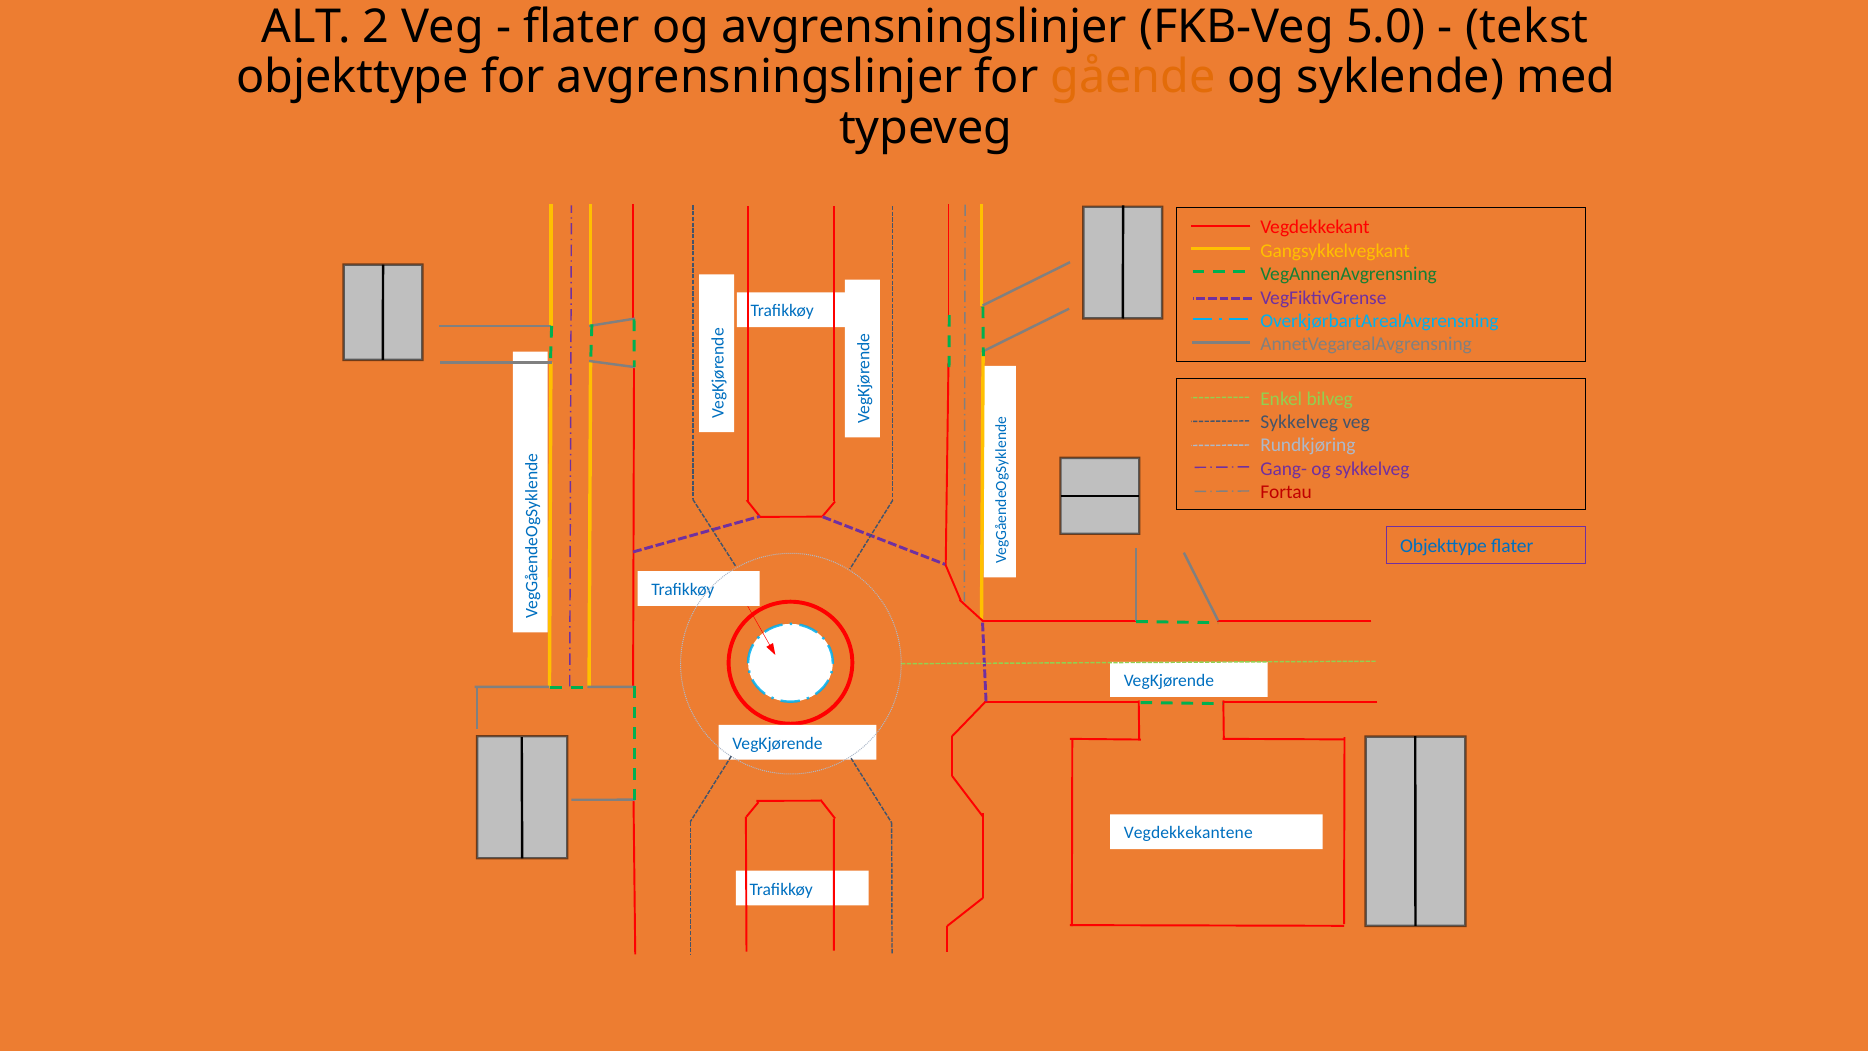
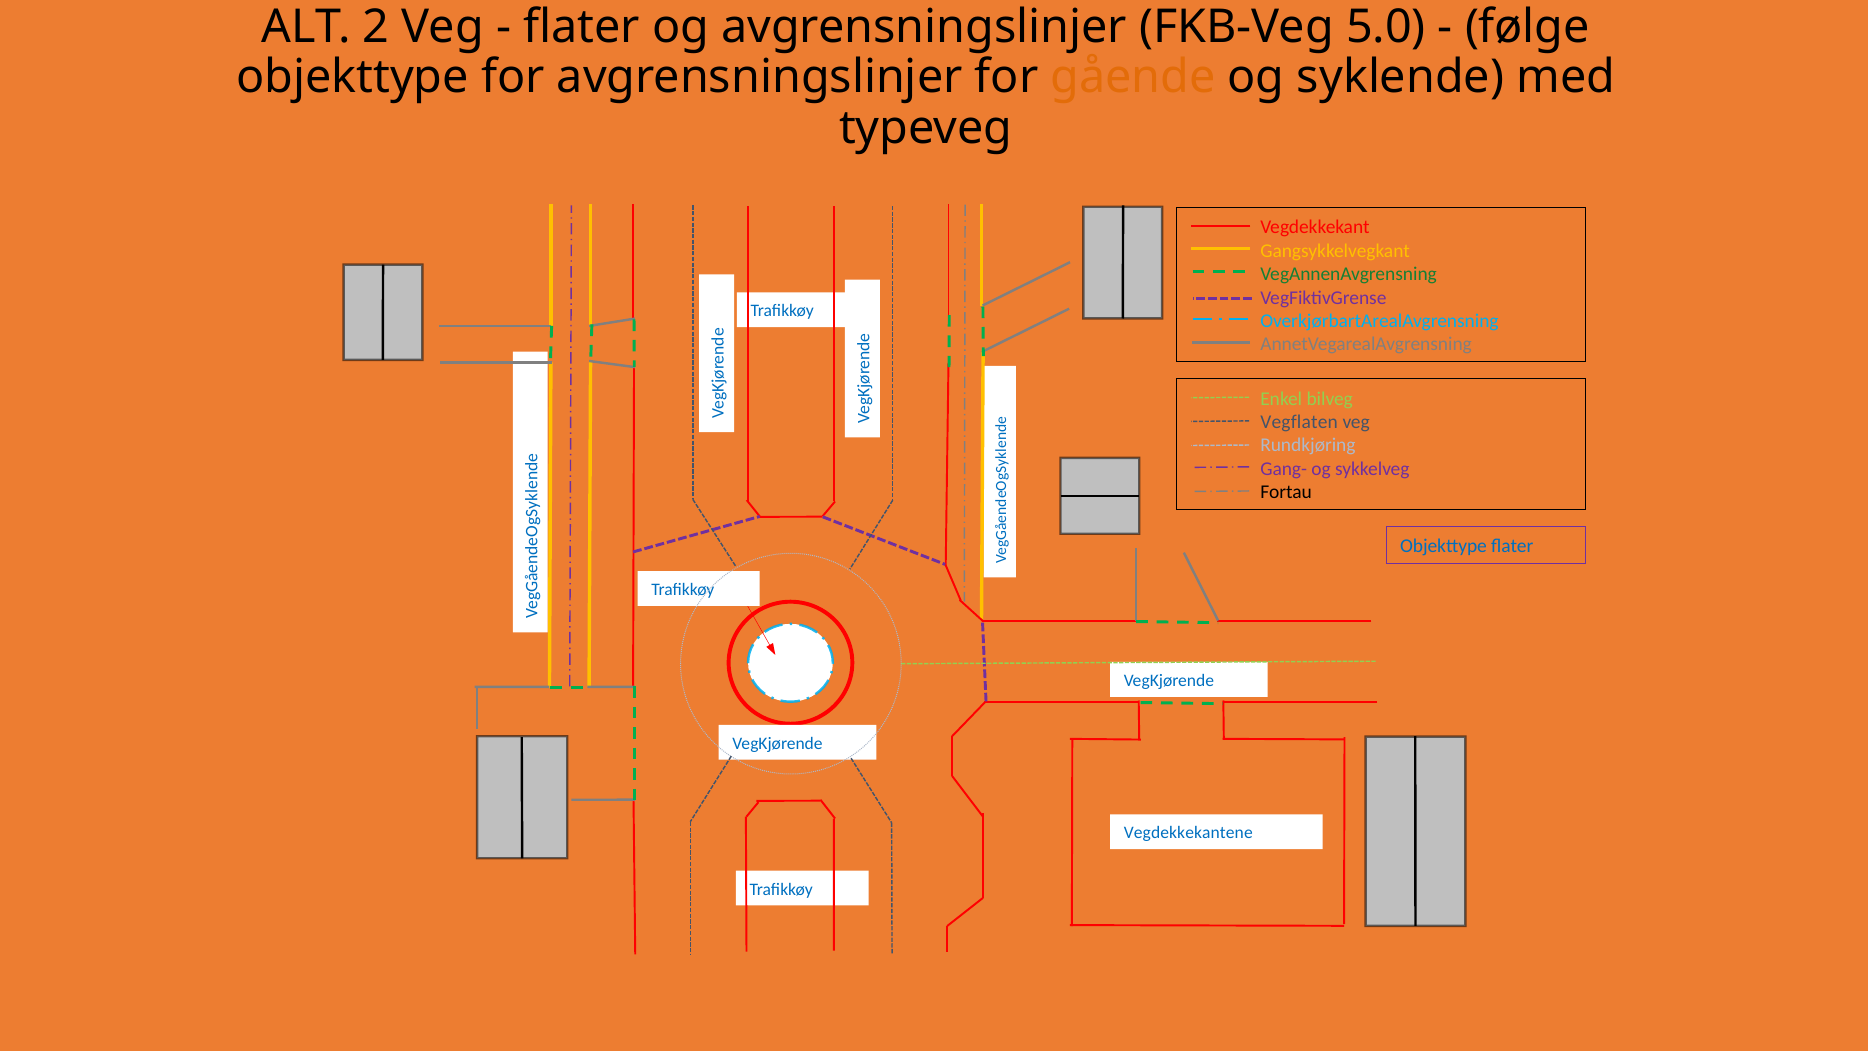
tekst: tekst -> følge
Sykkelveg at (1299, 422): Sykkelveg -> Vegflaten
Fortau colour: red -> black
